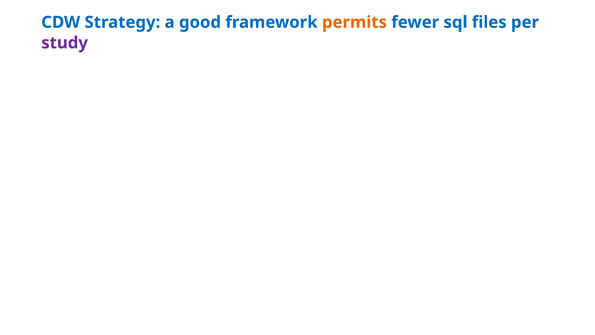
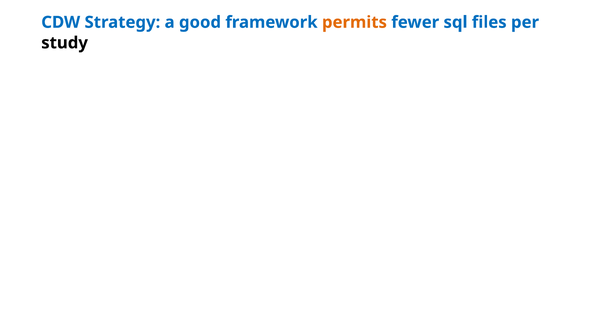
study colour: purple -> black
